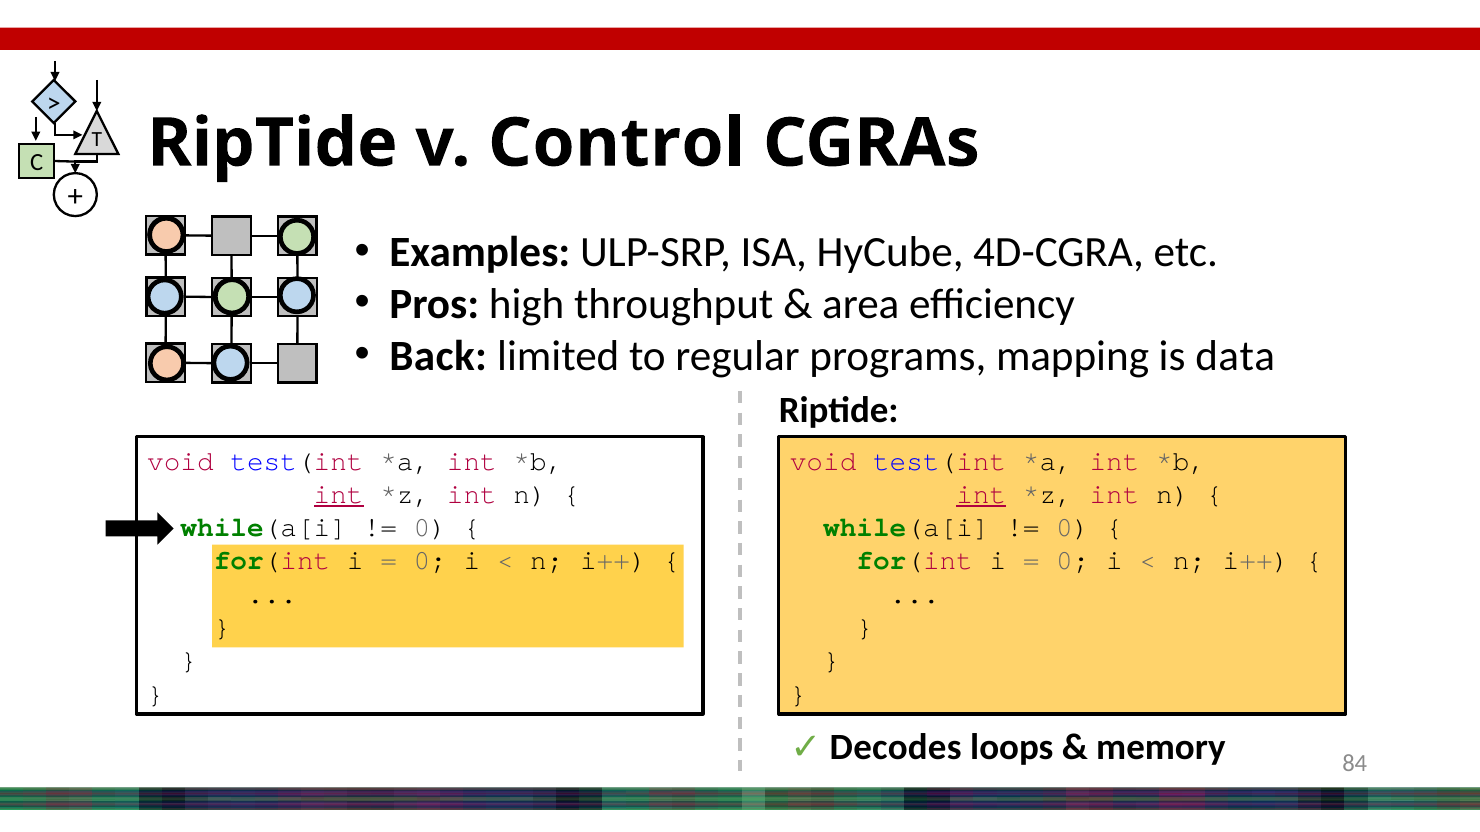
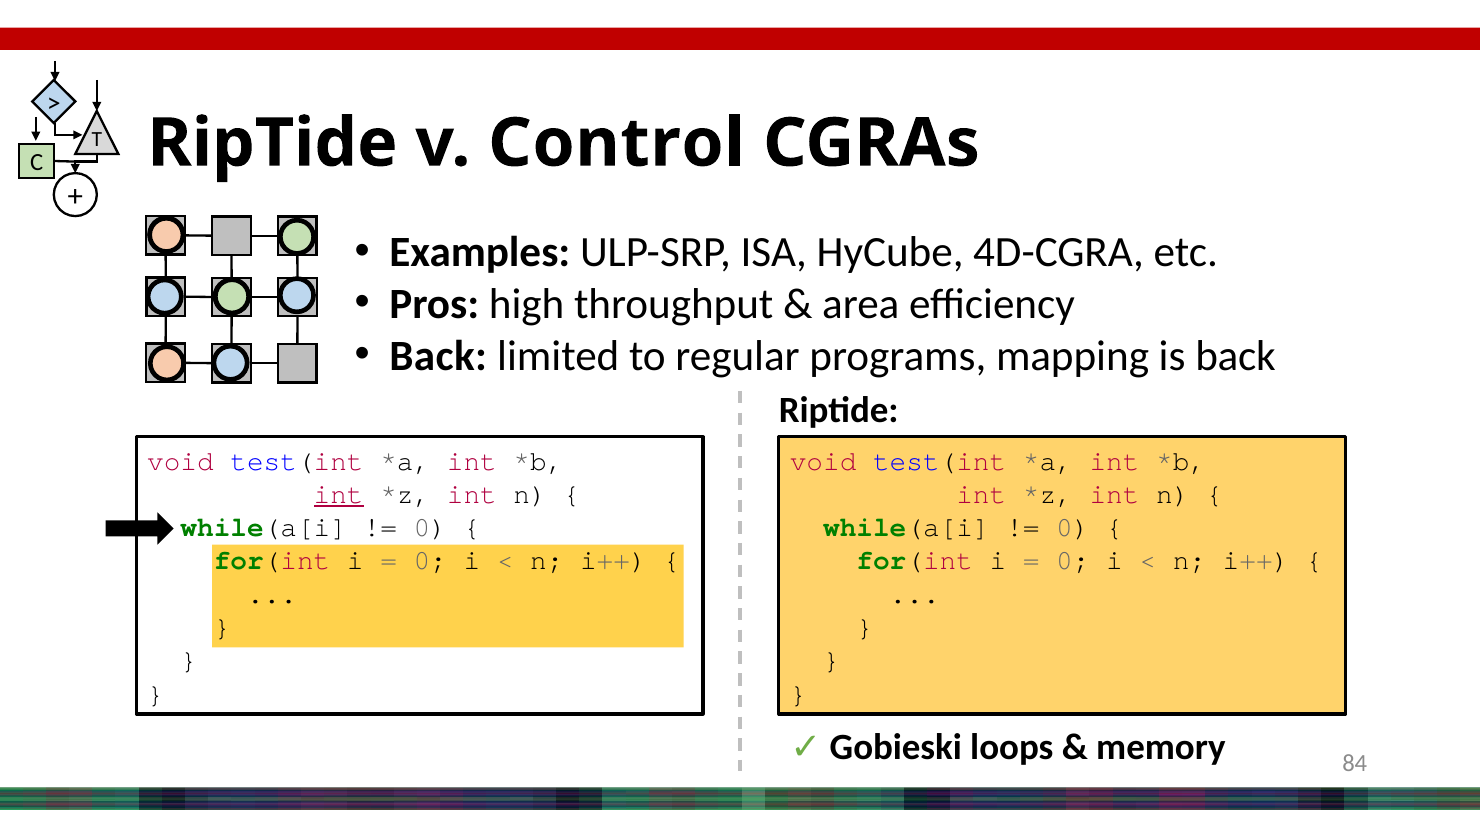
is data: data -> back
int at (981, 494) underline: present -> none
Decodes: Decodes -> Gobieski
